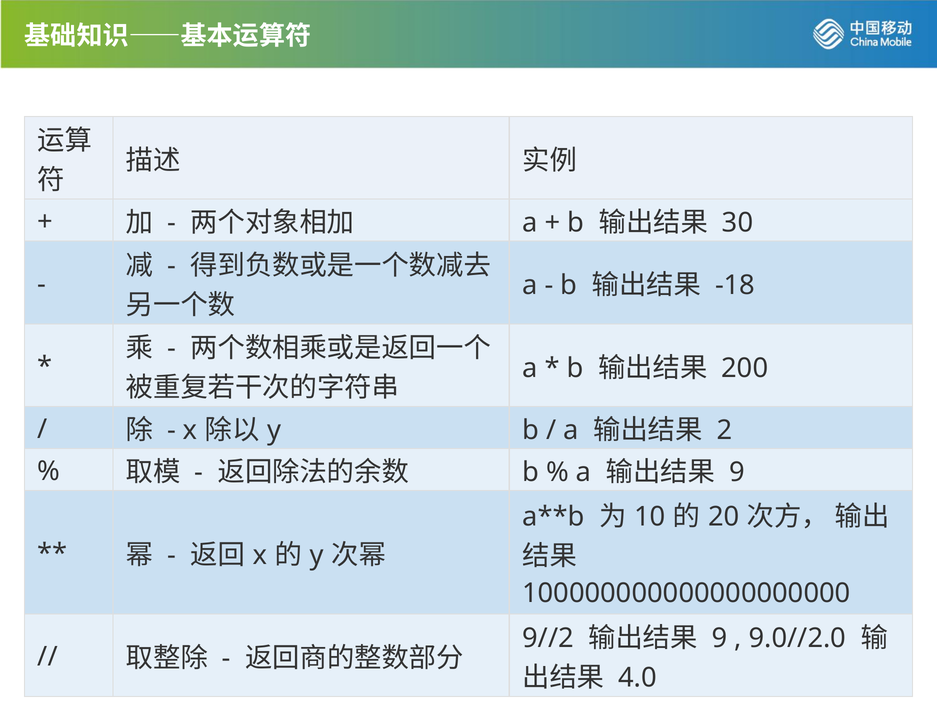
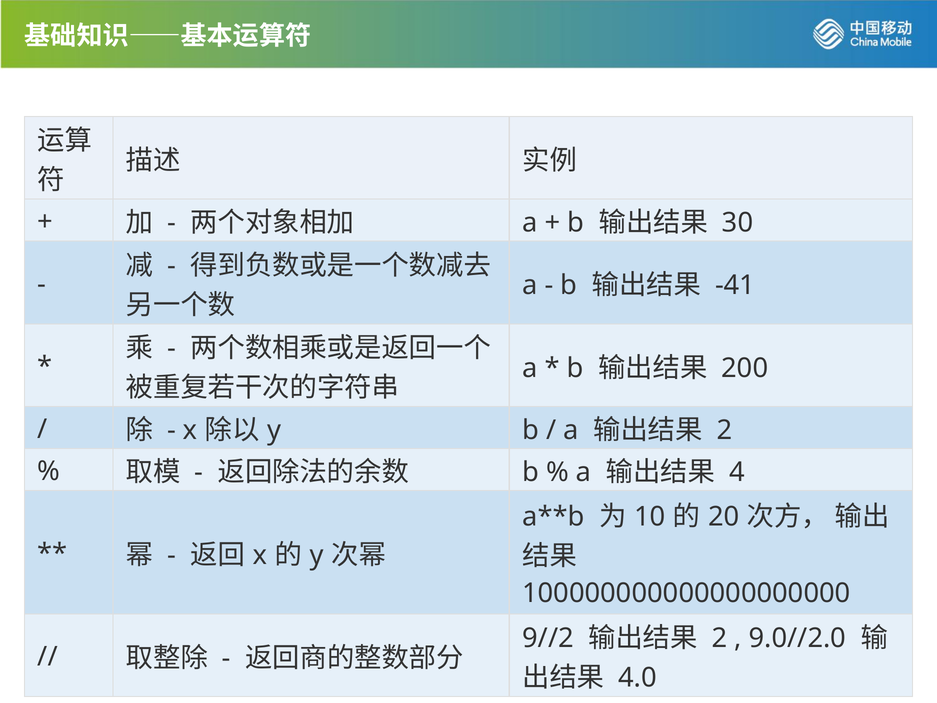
-18: -18 -> -41
9 at (737, 472): 9 -> 4
9 at (719, 638): 9 -> 2
